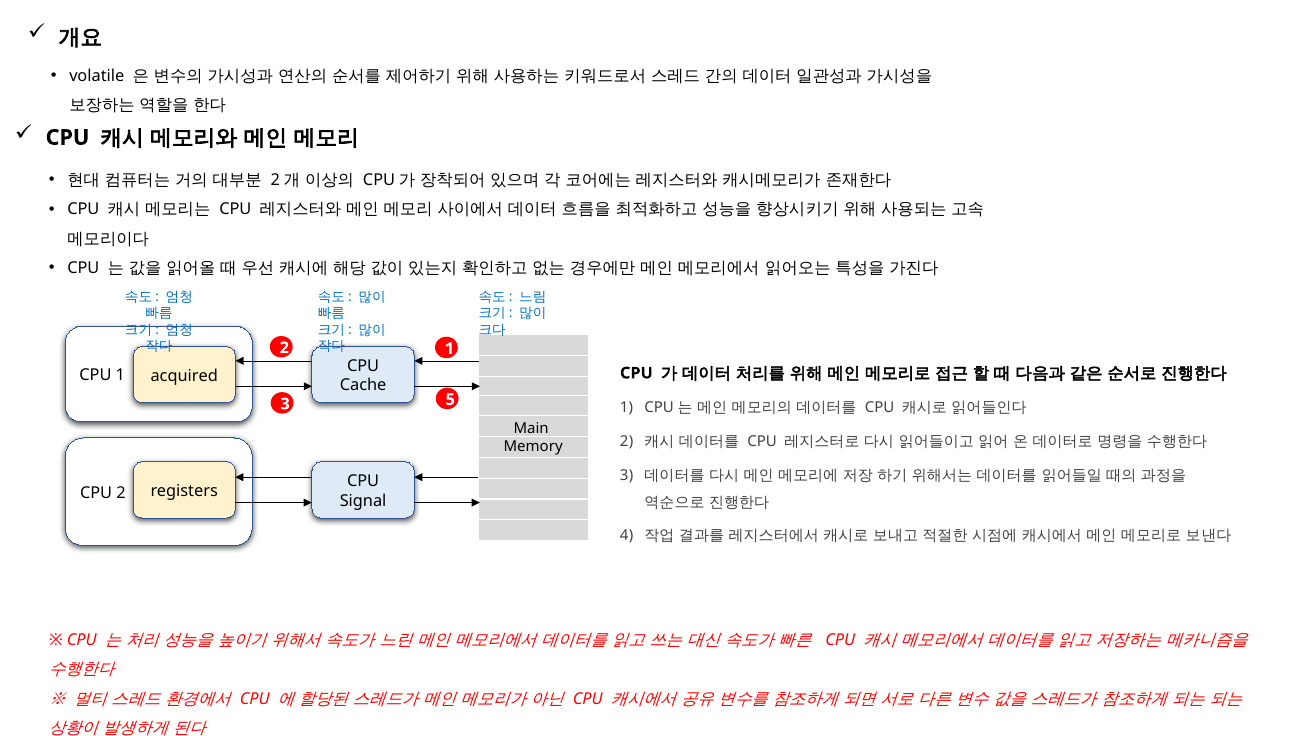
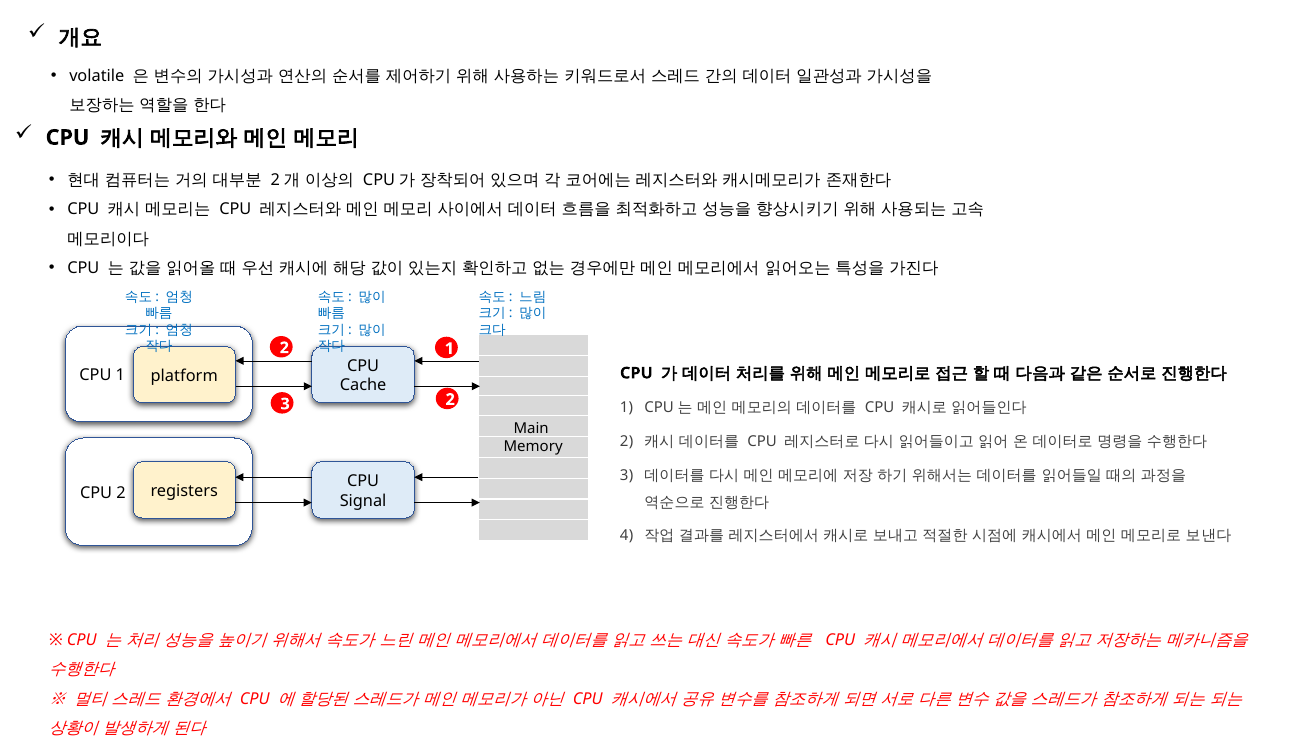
acquired: acquired -> platform
3 5: 5 -> 2
